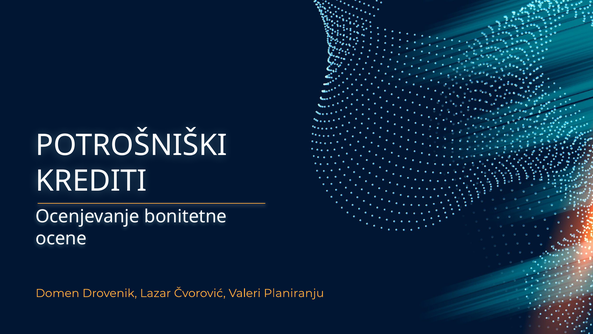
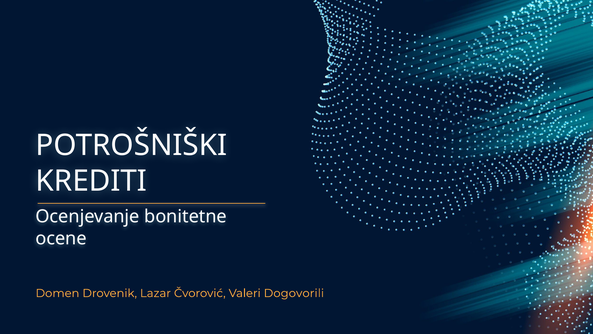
Planiranju: Planiranju -> Dogovorili
